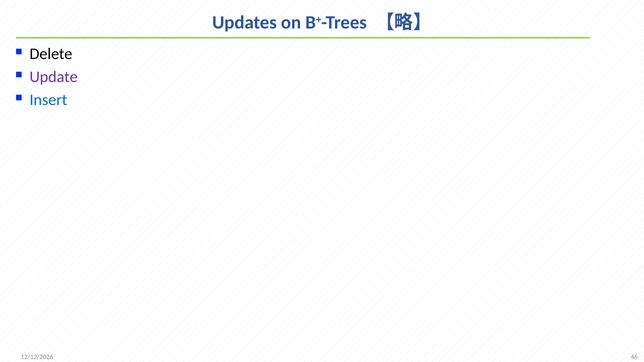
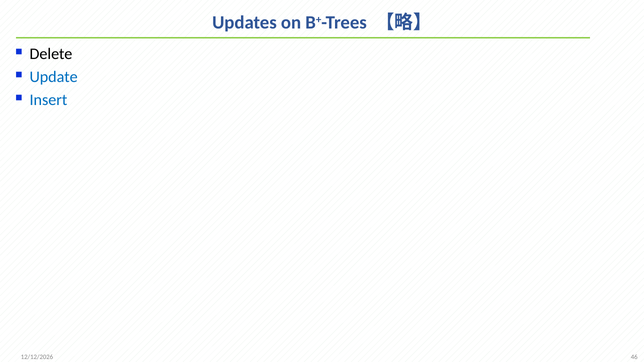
Update colour: purple -> blue
